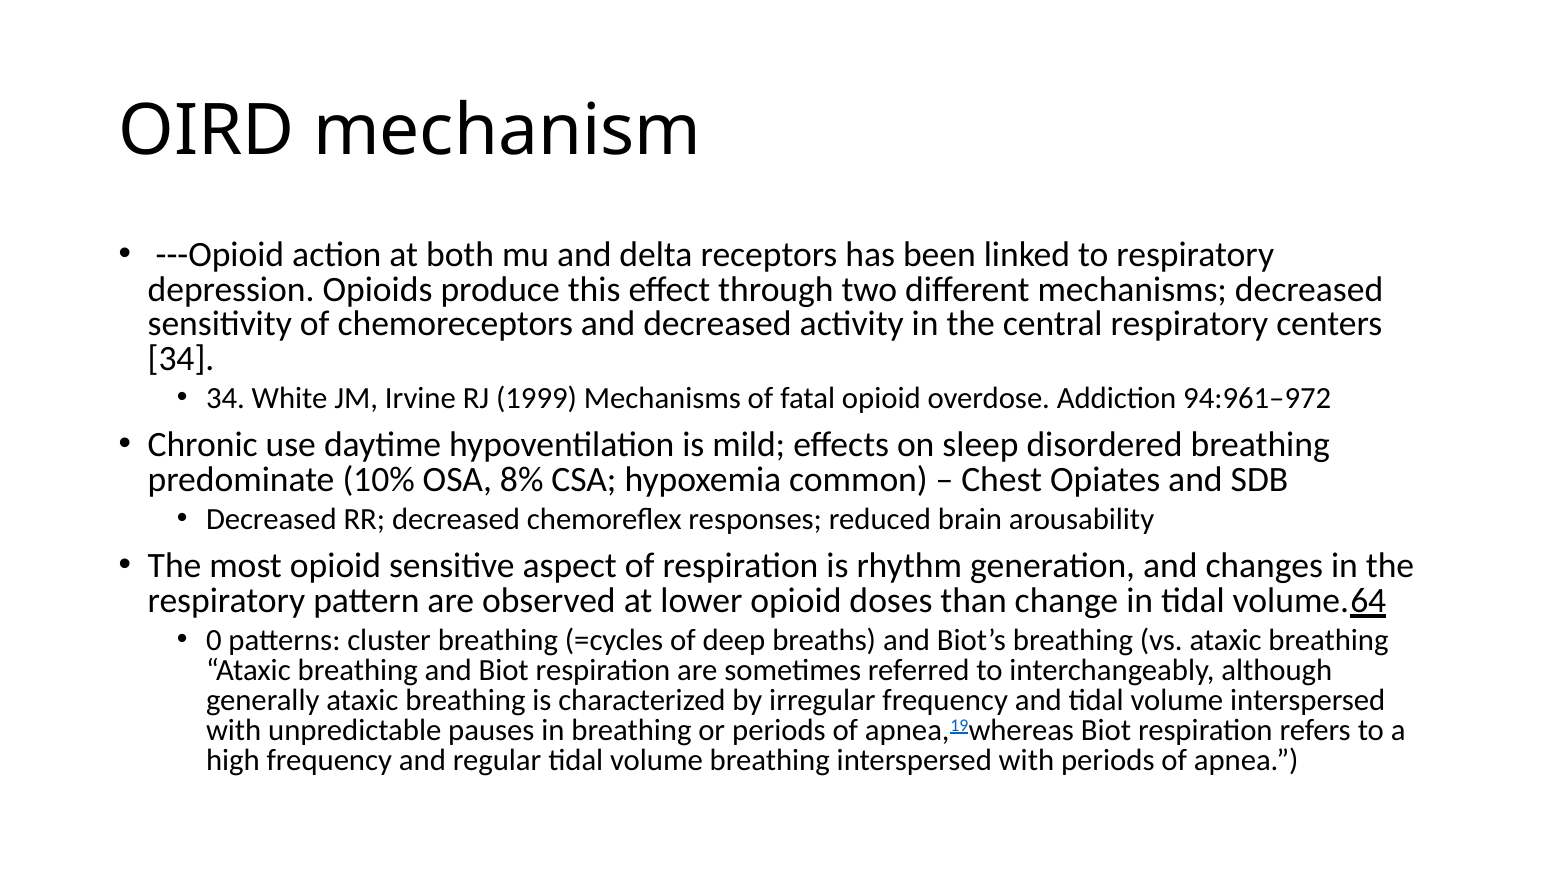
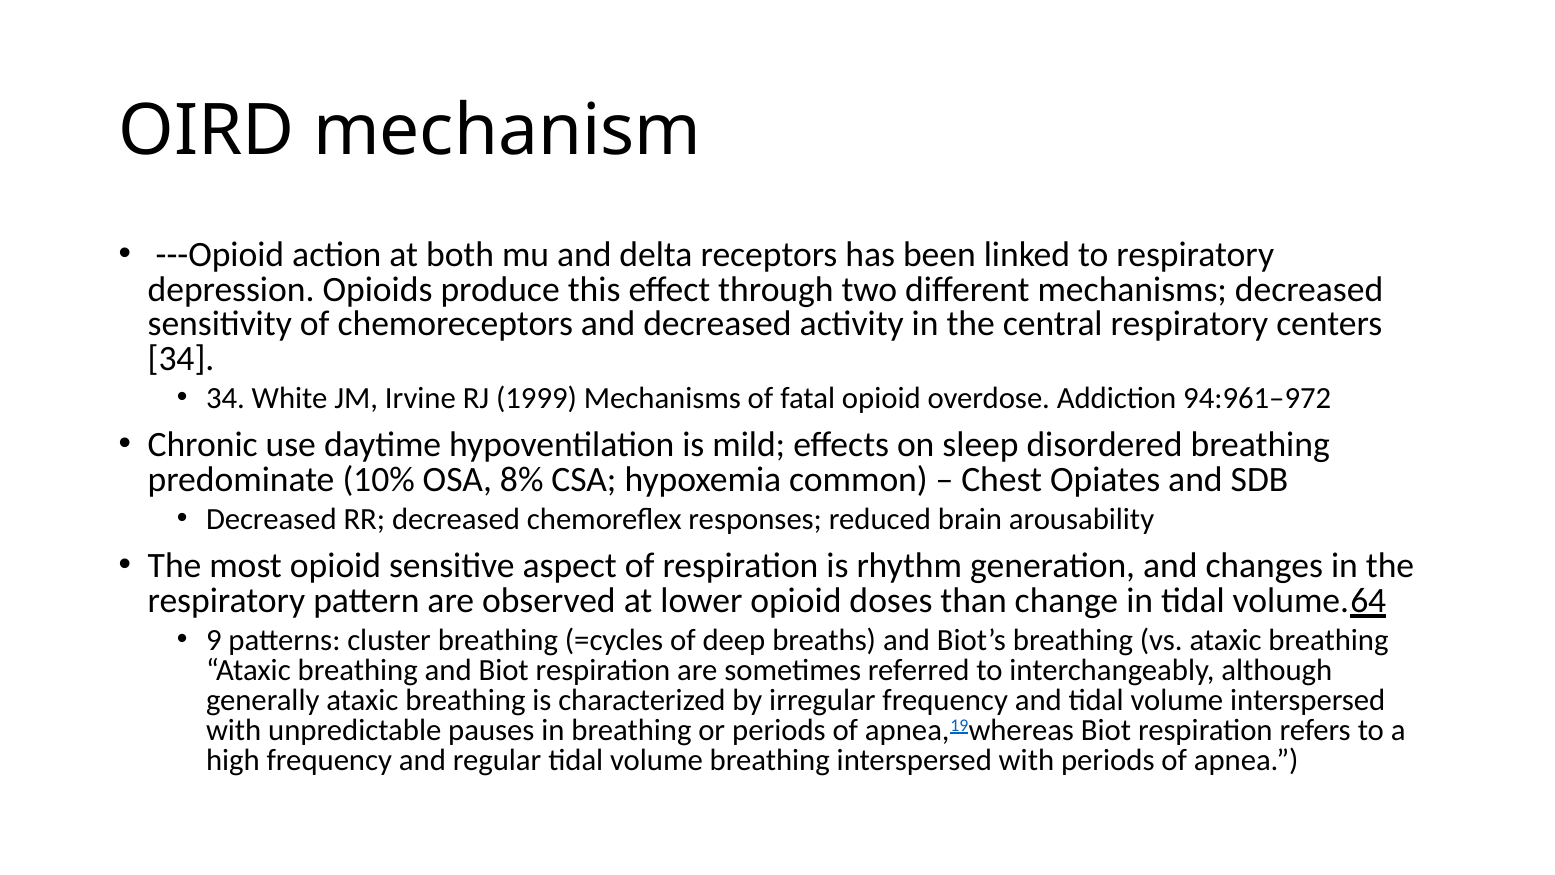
0: 0 -> 9
